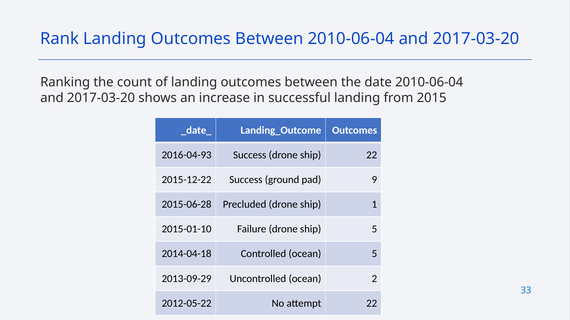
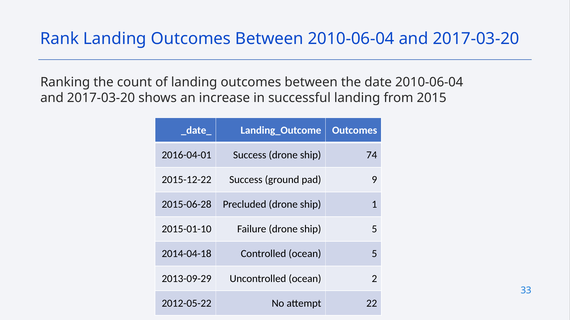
2016-04-93: 2016-04-93 -> 2016-04-01
ship 22: 22 -> 74
